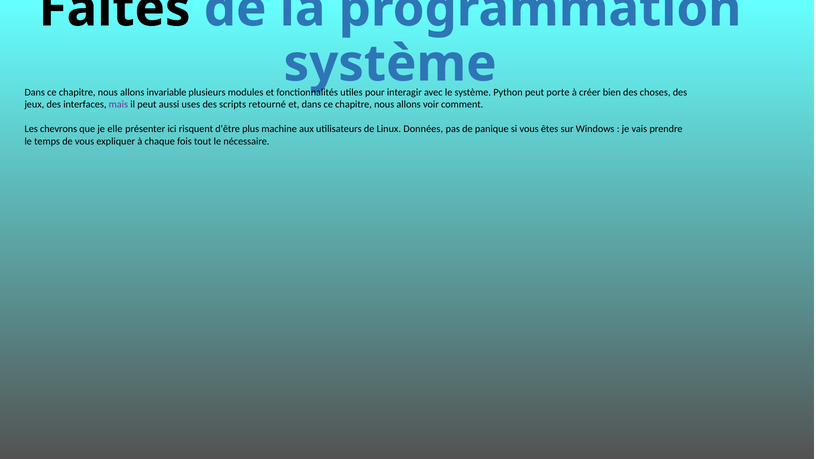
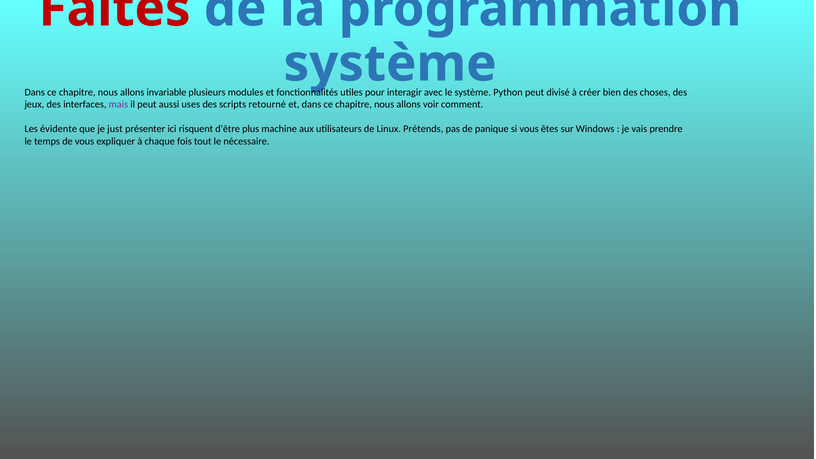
Faites colour: black -> red
porte: porte -> divisé
chevrons: chevrons -> évidente
elle: elle -> just
Données: Données -> Prétends
